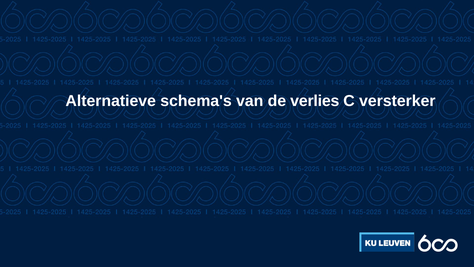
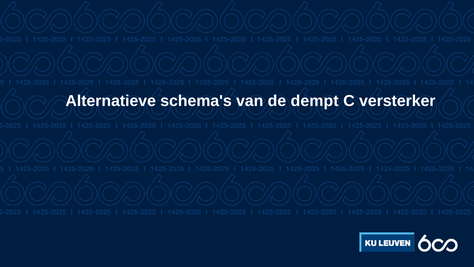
verlies: verlies -> dempt
